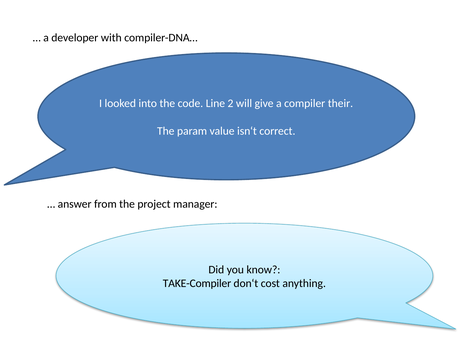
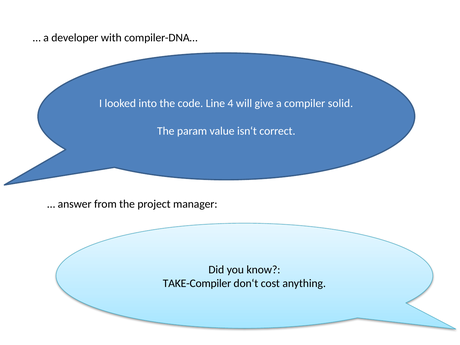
2: 2 -> 4
their: their -> solid
